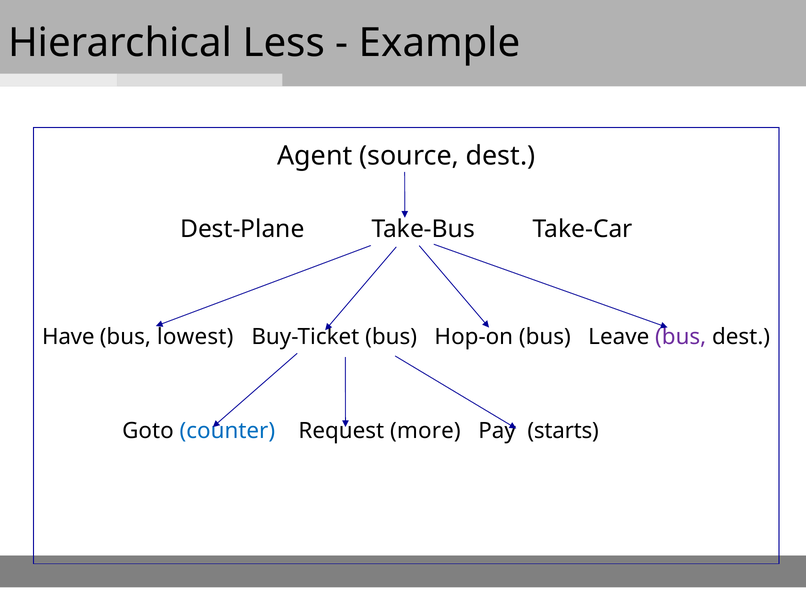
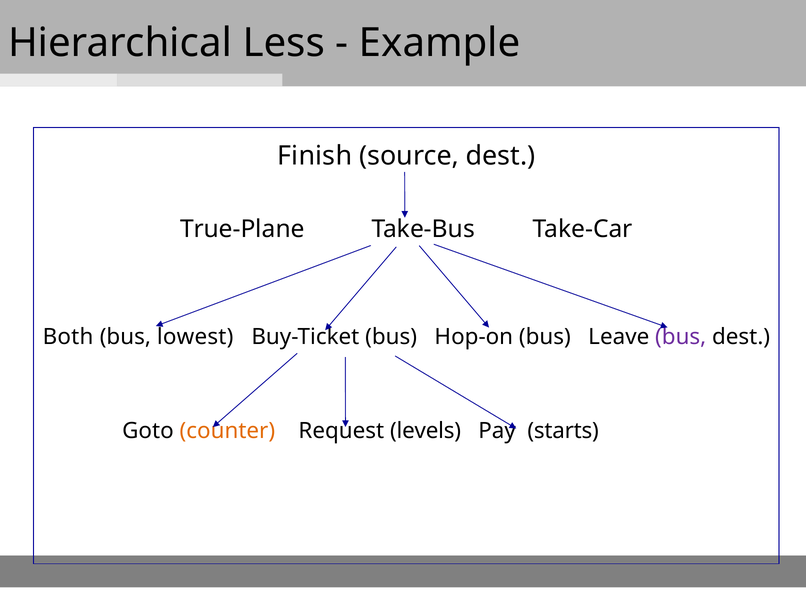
Agent: Agent -> Finish
Dest-Plane: Dest-Plane -> True-Plane
Have: Have -> Both
counter colour: blue -> orange
more: more -> levels
